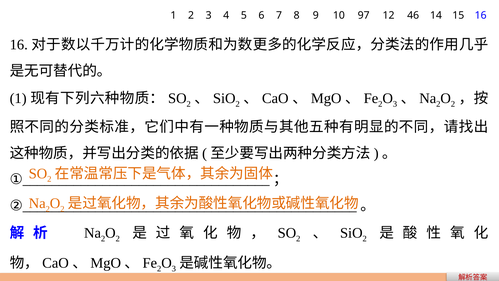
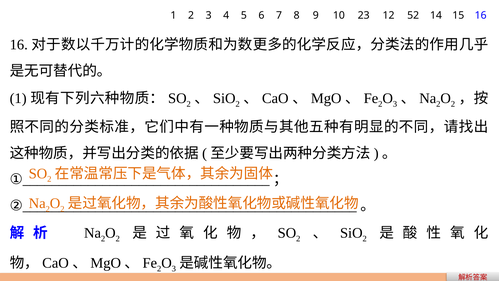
97: 97 -> 23
46: 46 -> 52
